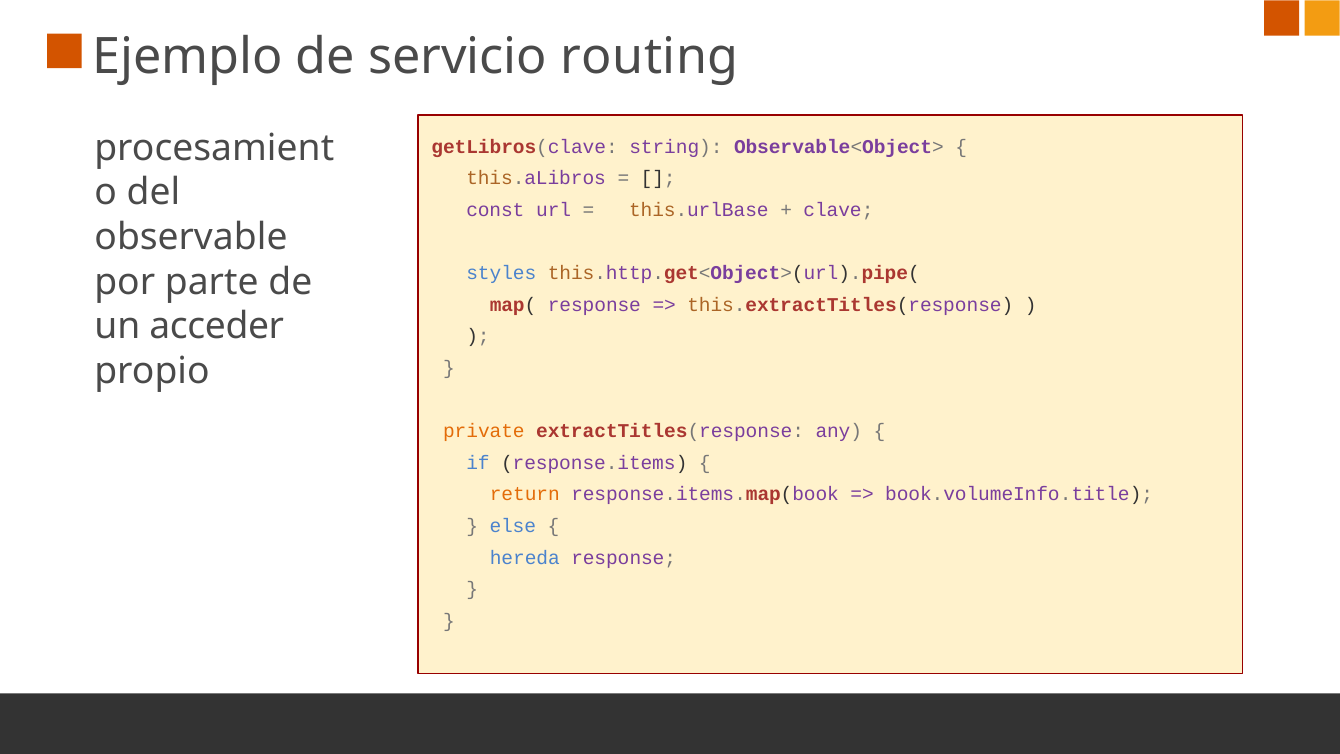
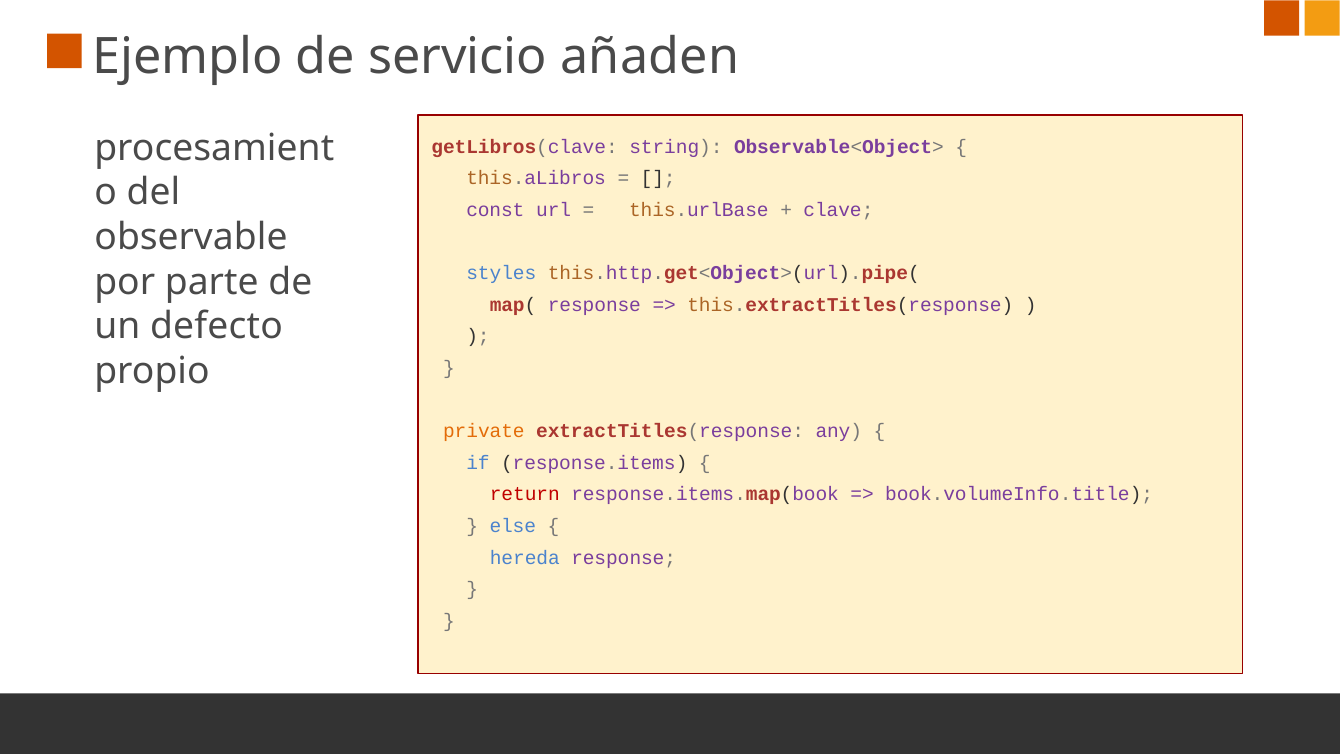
routing: routing -> añaden
acceder: acceder -> defecto
return colour: orange -> red
